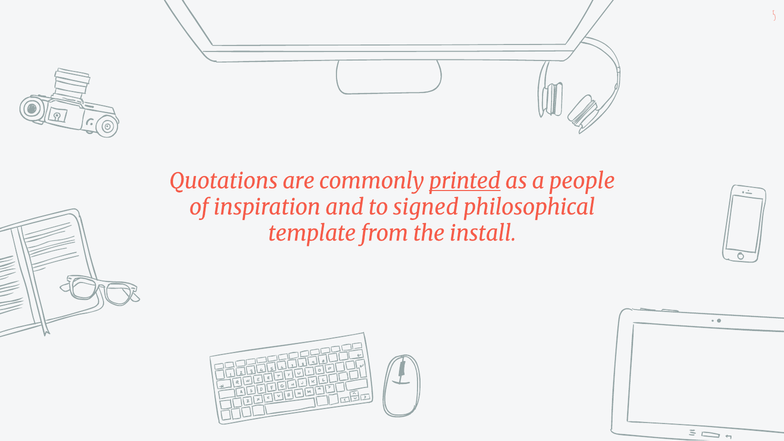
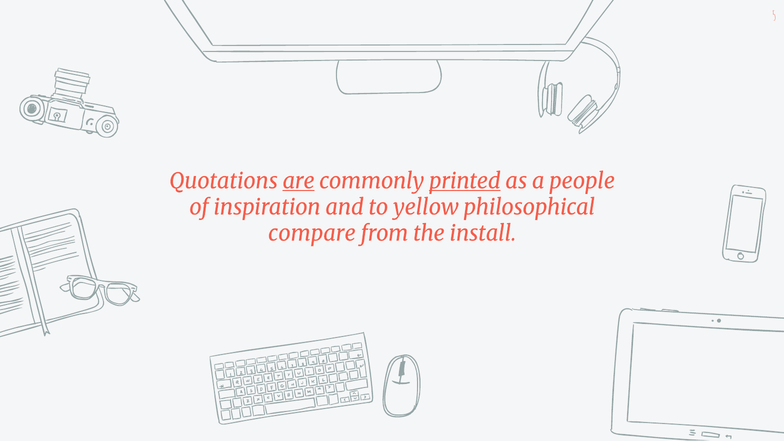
are underline: none -> present
signed: signed -> yellow
template: template -> compare
